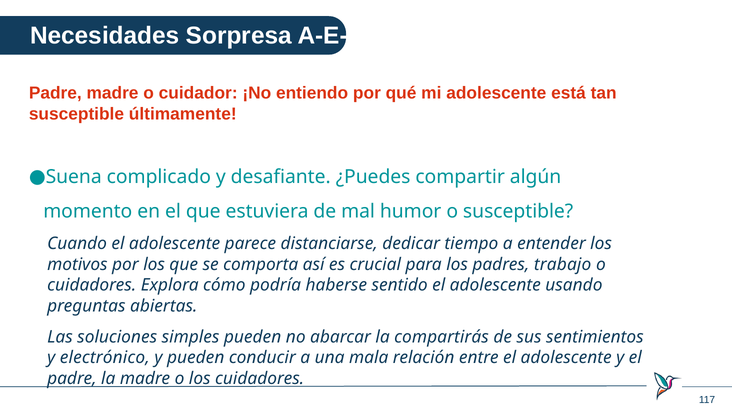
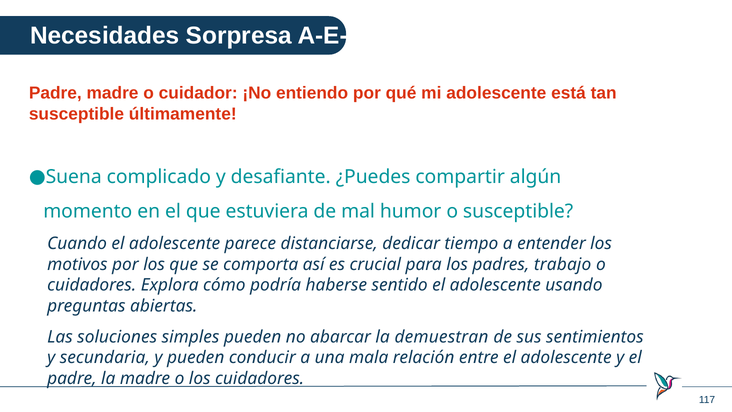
compartirás: compartirás -> demuestran
electrónico: electrónico -> secundaria
